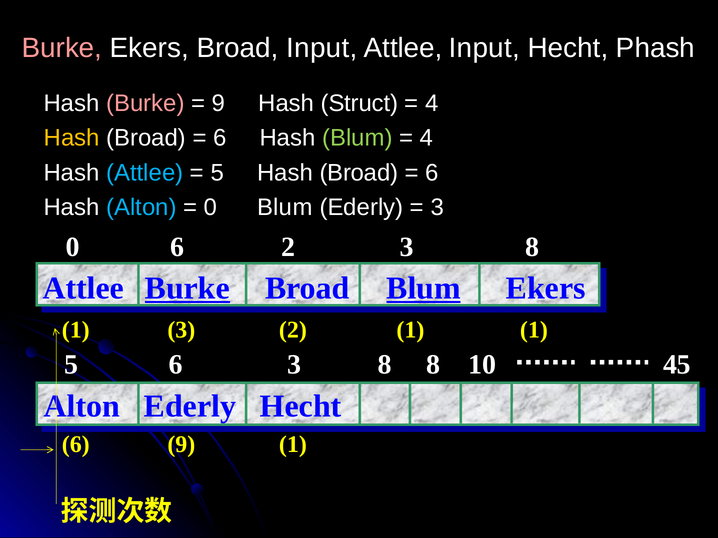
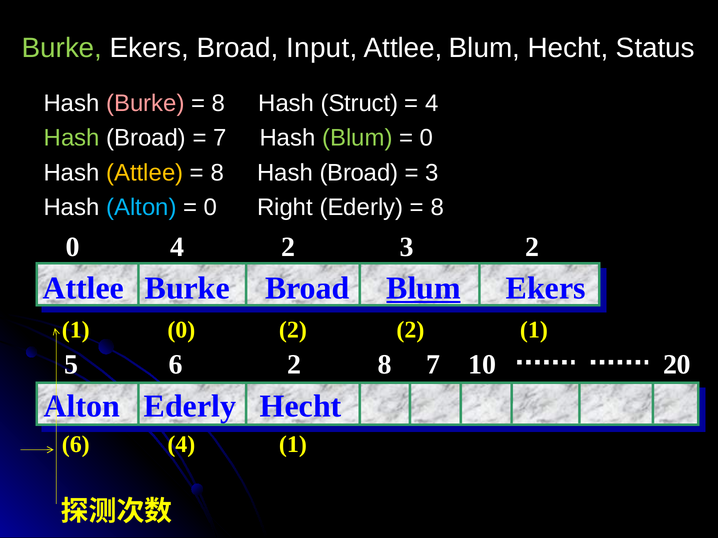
Burke at (62, 48) colour: pink -> light green
Attlee Input: Input -> Blum
Phash: Phash -> Status
9 at (219, 103): 9 -> 8
Hash at (72, 138) colour: yellow -> light green
6 at (220, 138): 6 -> 7
4 at (426, 138): 4 -> 0
Attlee at (145, 173) colour: light blue -> yellow
5 at (217, 173): 5 -> 8
6 at (432, 173): 6 -> 3
0 Blum: Blum -> Right
3 at (437, 208): 3 -> 8
0 6: 6 -> 4
2 3 8: 8 -> 2
Burke at (187, 288) underline: present -> none
1 3: 3 -> 0
2 1: 1 -> 2
6 3: 3 -> 2
8 8: 8 -> 7
45: 45 -> 20
6 9: 9 -> 4
